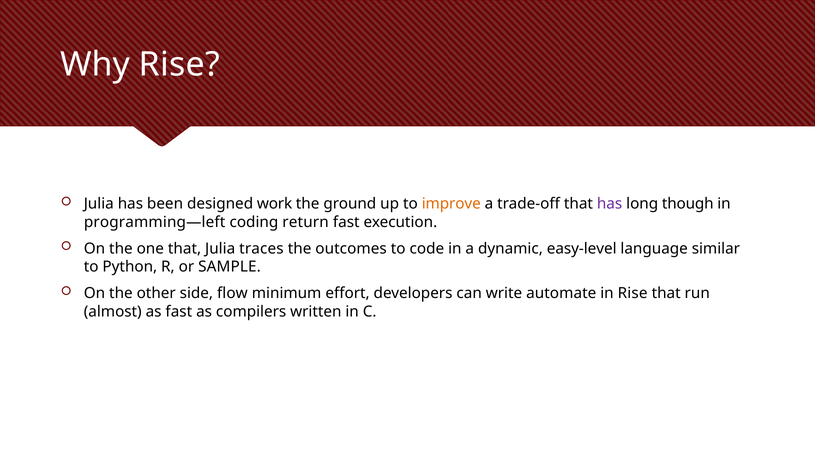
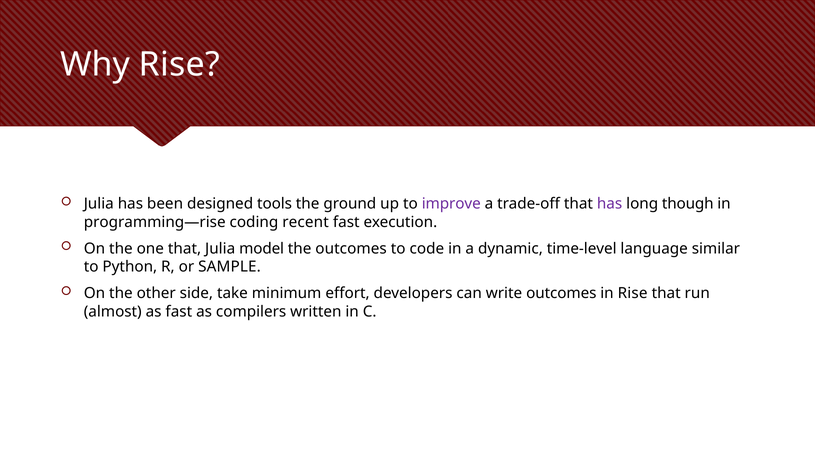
work: work -> tools
improve colour: orange -> purple
programming—left: programming—left -> programming—rise
return: return -> recent
traces: traces -> model
easy-level: easy-level -> time-level
flow: flow -> take
write automate: automate -> outcomes
